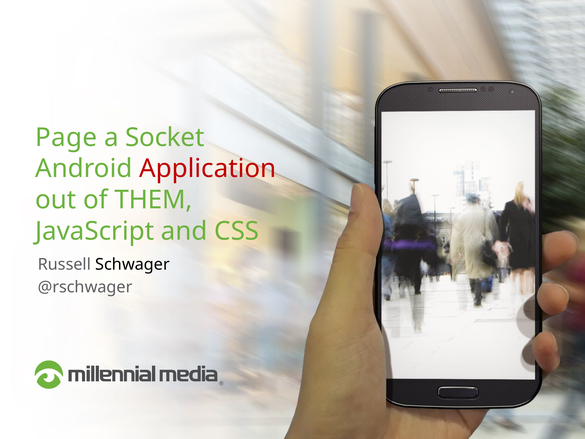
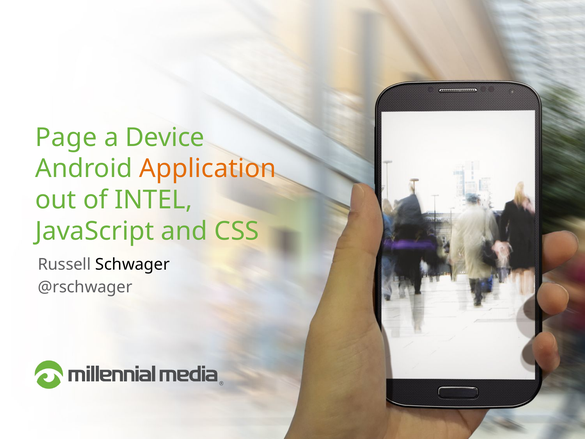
Socket: Socket -> Device
Application colour: red -> orange
THEM: THEM -> INTEL
